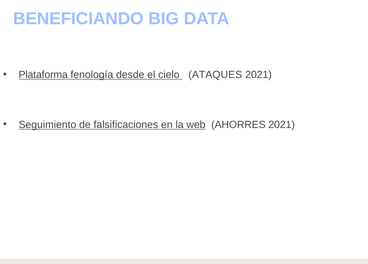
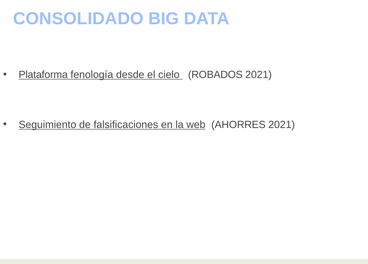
BENEFICIANDO: BENEFICIANDO -> CONSOLIDADO
ATAQUES: ATAQUES -> ROBADOS
